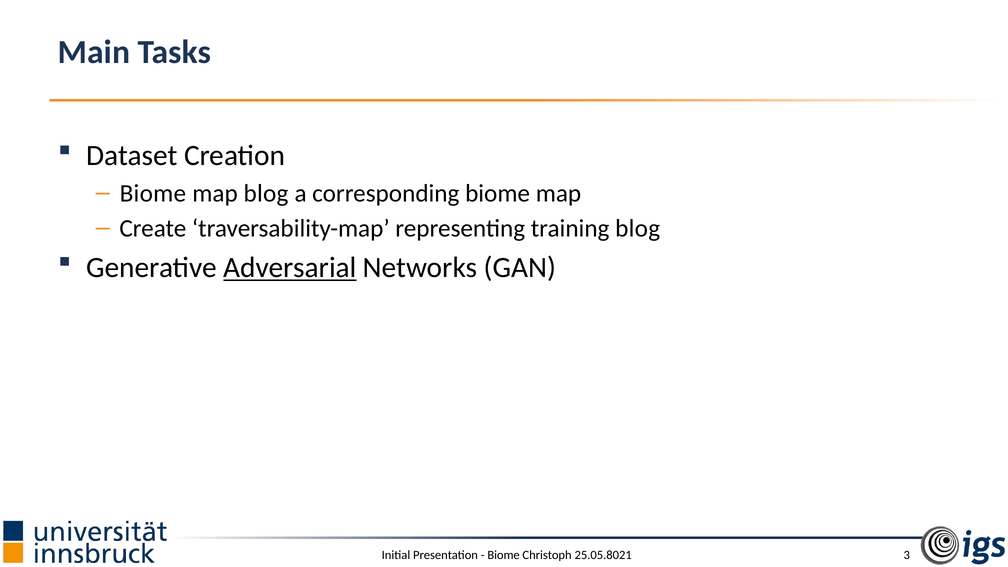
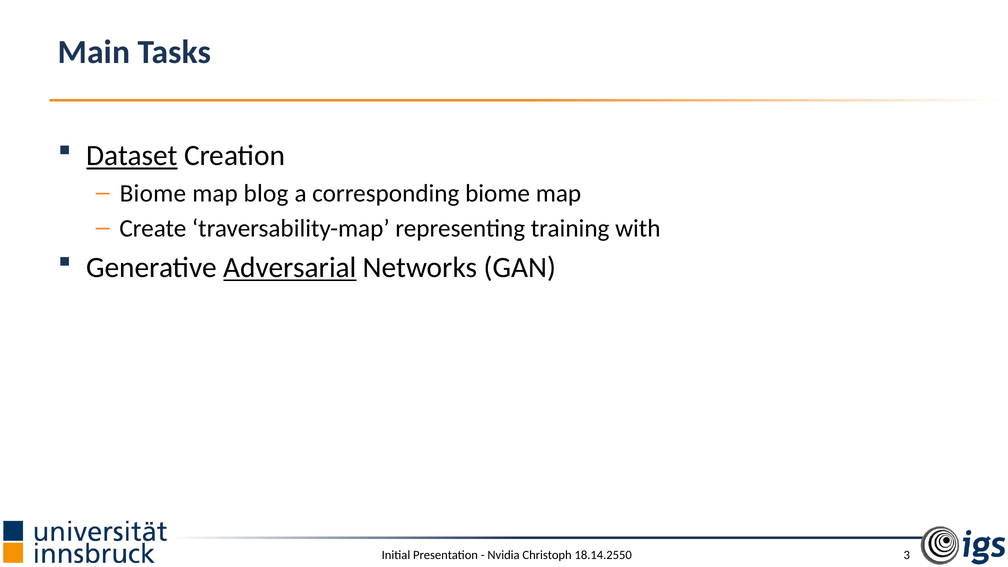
Dataset underline: none -> present
training blog: blog -> with
Biome at (504, 555): Biome -> Nvidia
25.05.8021: 25.05.8021 -> 18.14.2550
